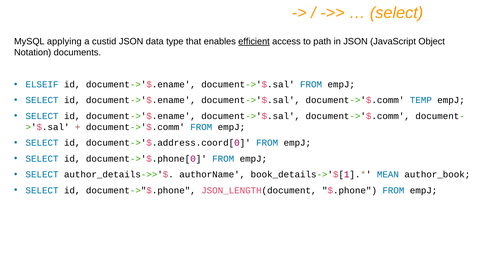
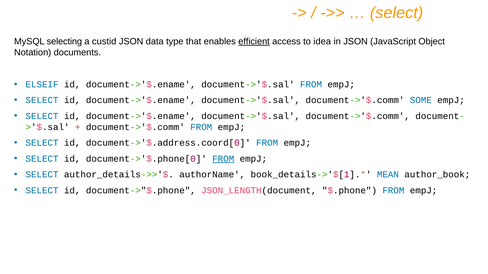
applying: applying -> selecting
path: path -> idea
TEMP: TEMP -> SOME
FROM at (223, 159) underline: none -> present
